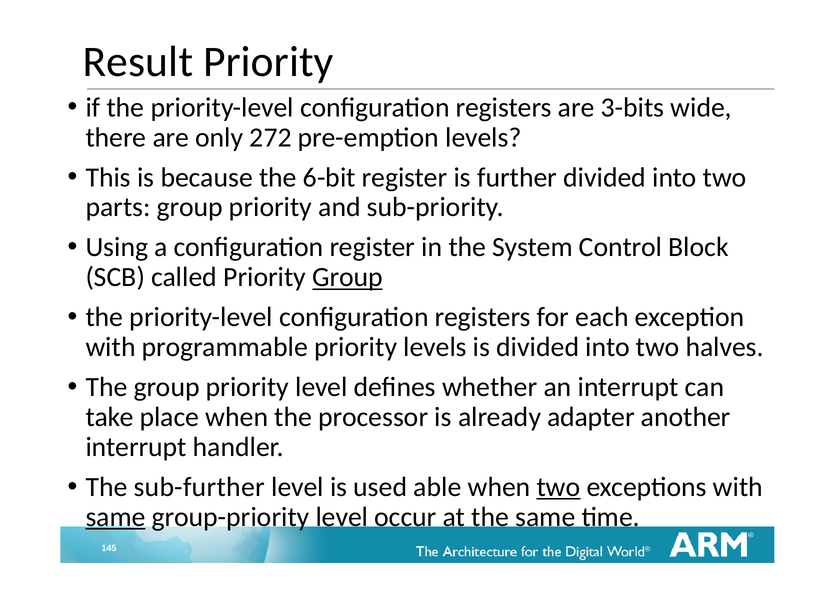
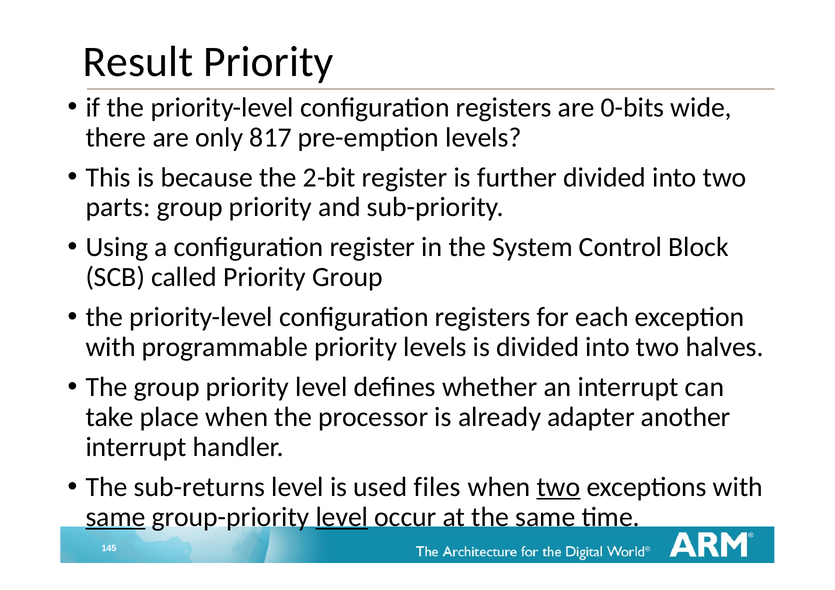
3-bits: 3-bits -> 0-bits
272: 272 -> 817
6-bit: 6-bit -> 2-bit
Group at (348, 277) underline: present -> none
sub-further: sub-further -> sub-returns
able: able -> files
level at (342, 517) underline: none -> present
